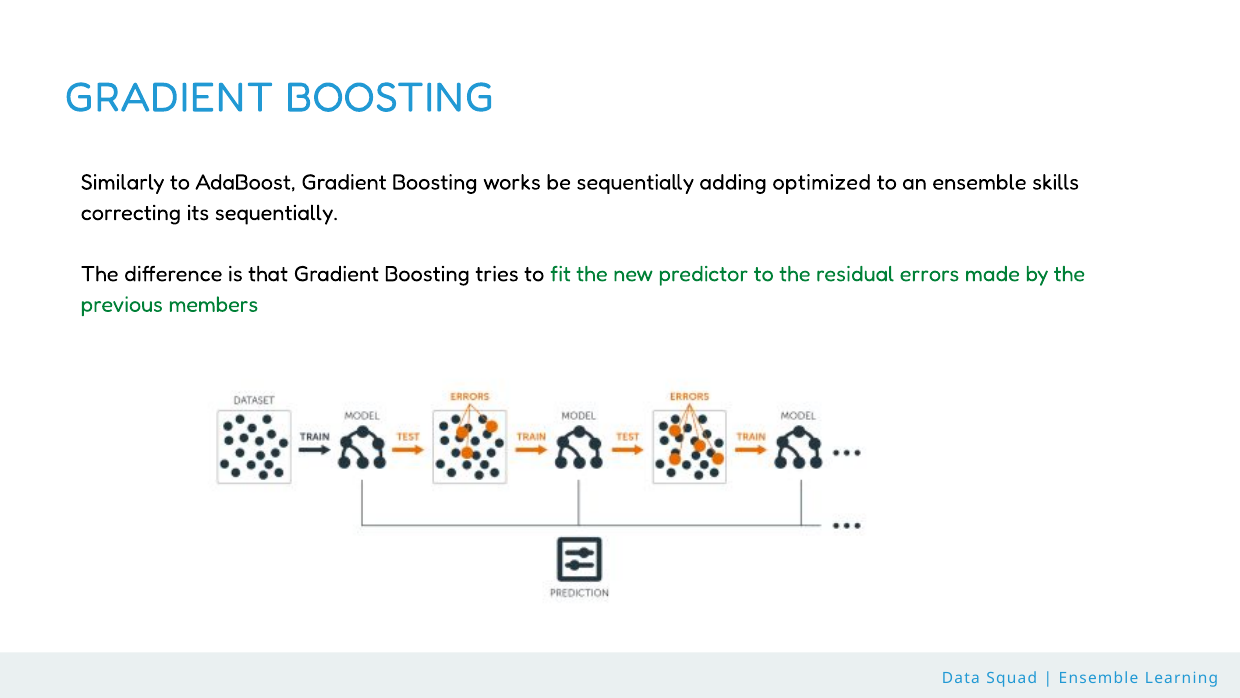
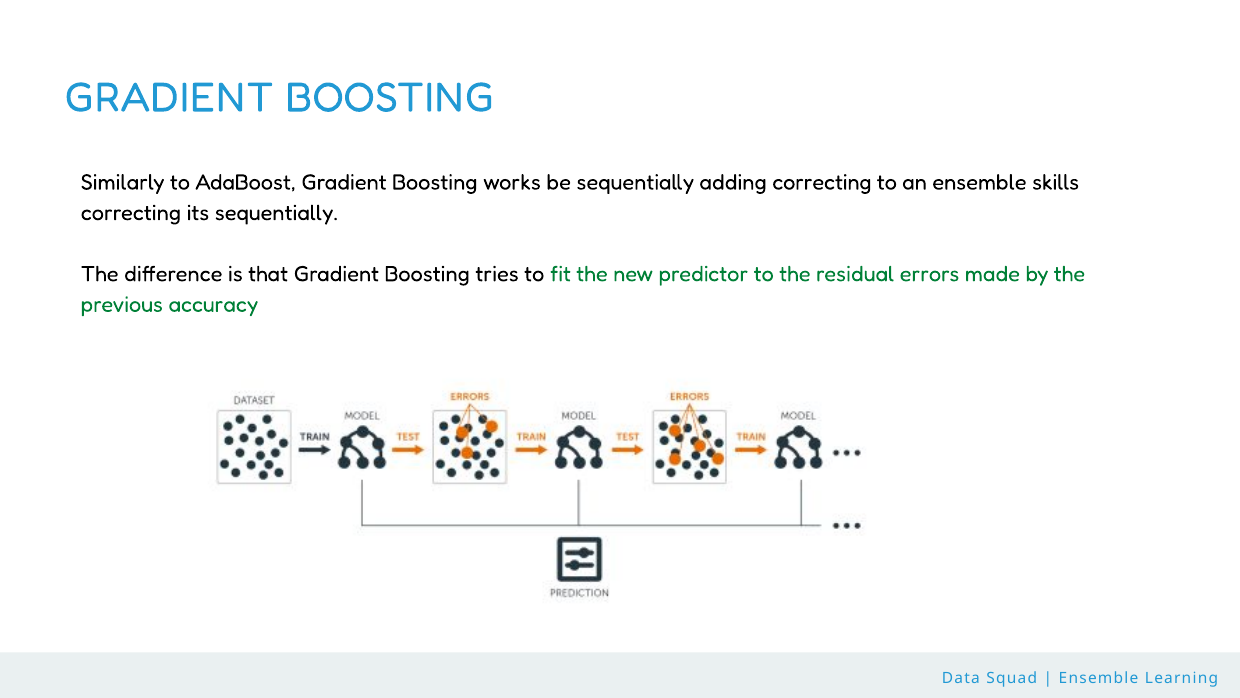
adding optimized: optimized -> correcting
members: members -> accuracy
